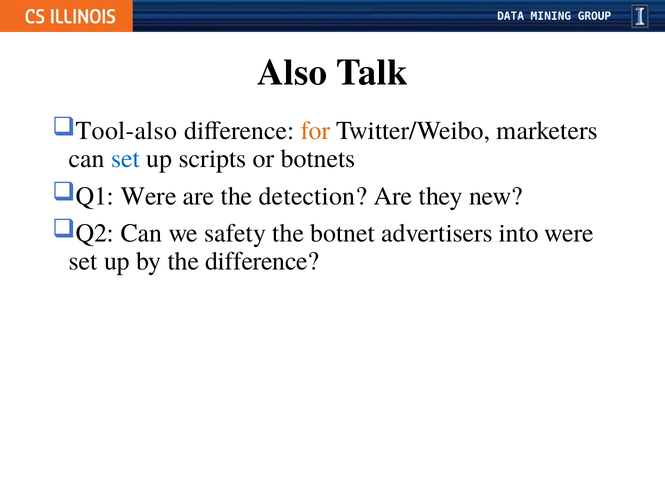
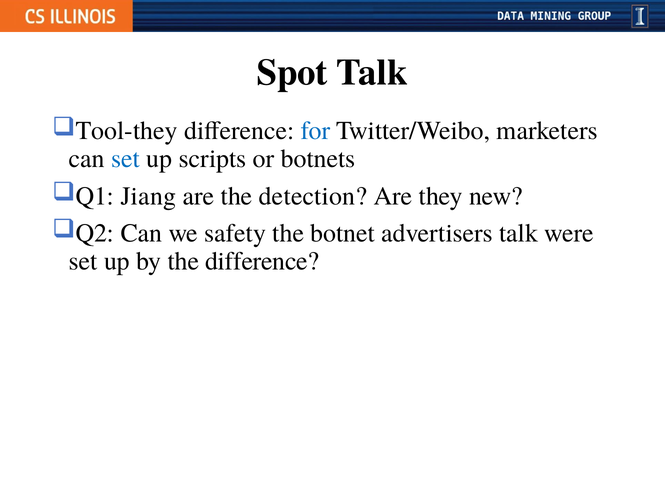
Also: Also -> Spot
Tool-also: Tool-also -> Tool-they
for colour: orange -> blue
Q1 Were: Were -> Jiang
advertisers into: into -> talk
